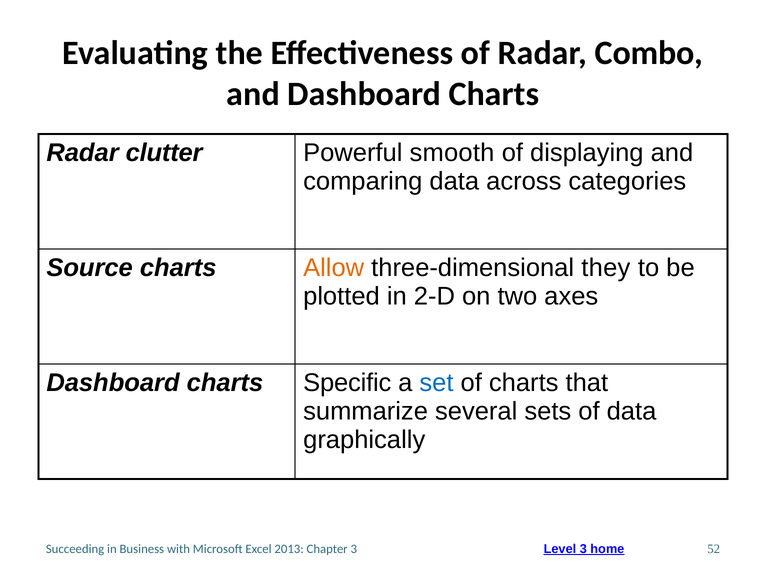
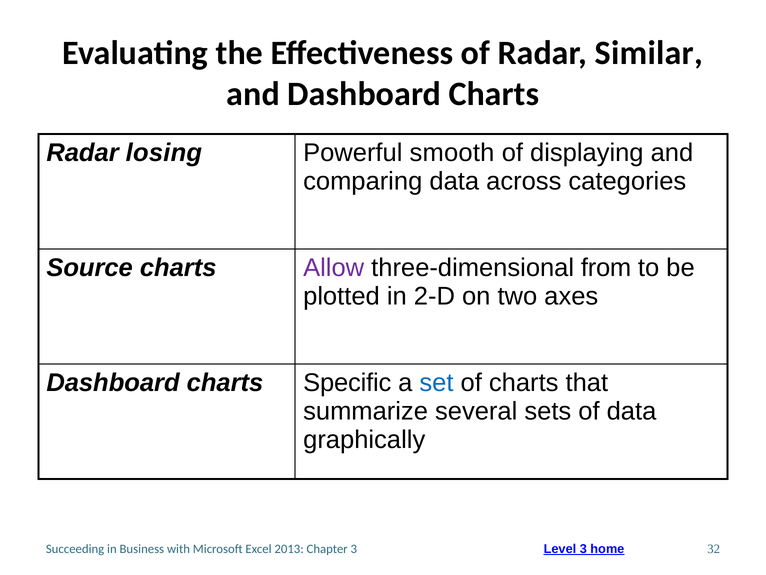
Combo: Combo -> Similar
clutter: clutter -> losing
Allow colour: orange -> purple
they: they -> from
52: 52 -> 32
